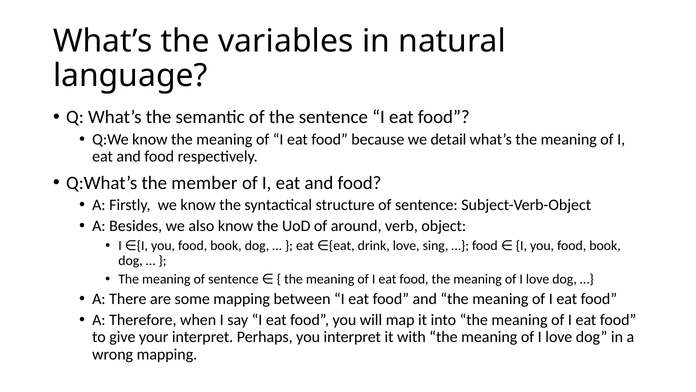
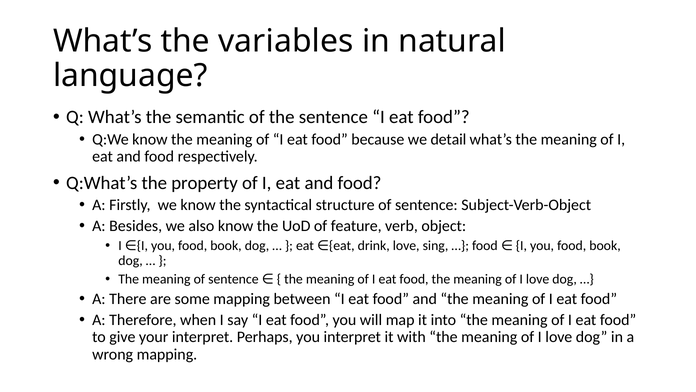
member: member -> property
around: around -> feature
